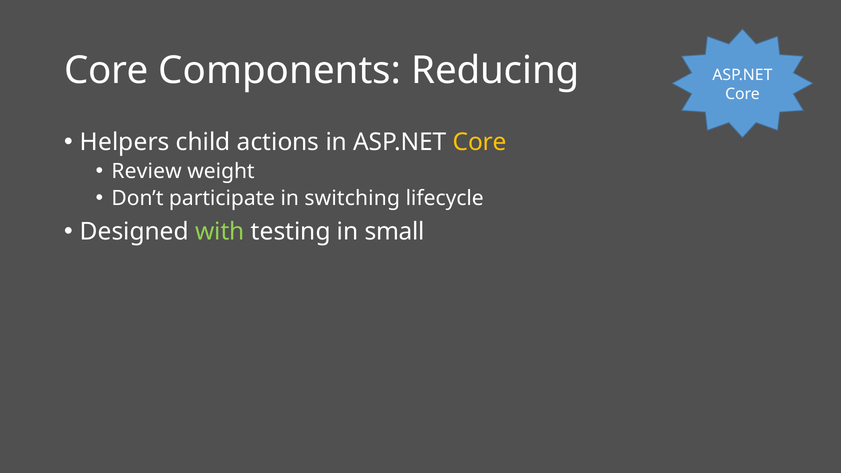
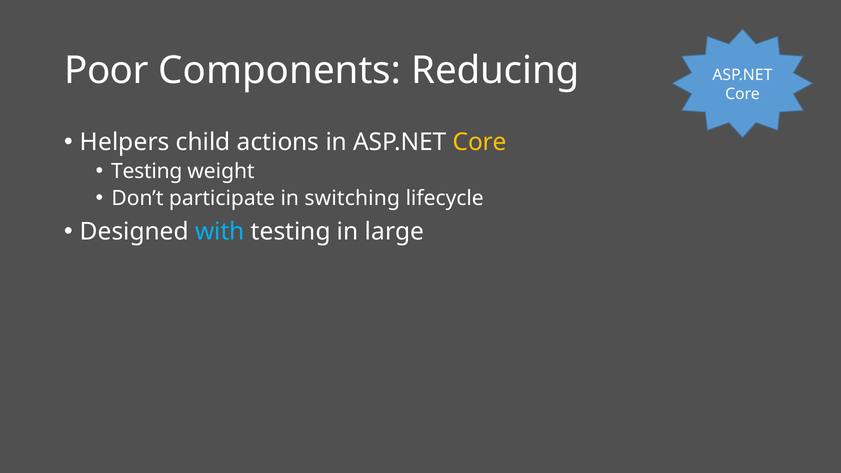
Core at (106, 71): Core -> Poor
Review at (147, 171): Review -> Testing
with colour: light green -> light blue
small: small -> large
